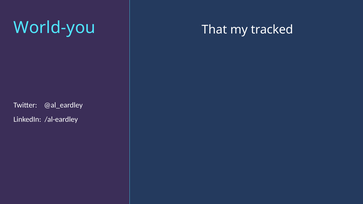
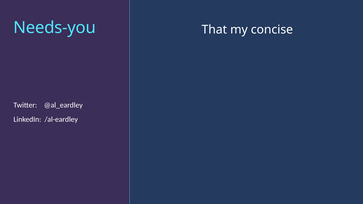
World-you: World-you -> Needs-you
tracked: tracked -> concise
